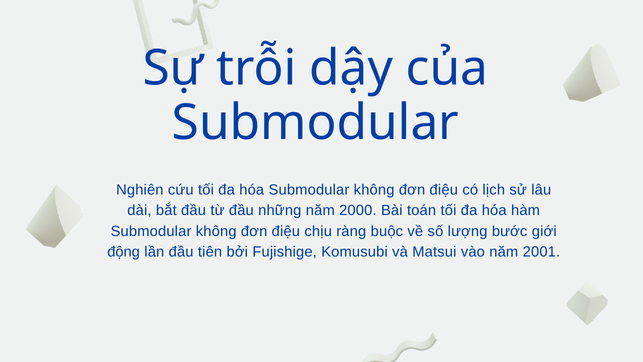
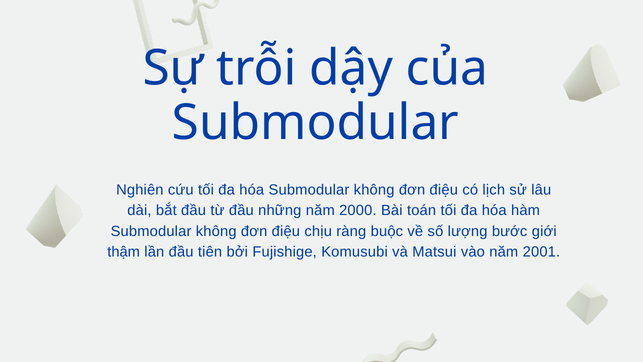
động: động -> thậm
